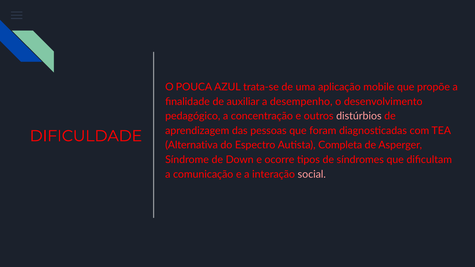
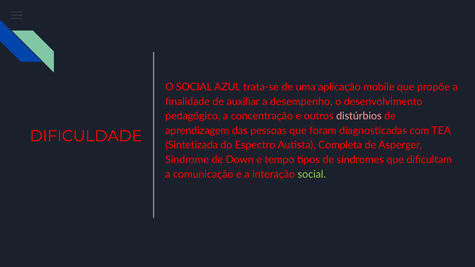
O POUCA: POUCA -> SOCIAL
Alternativa: Alternativa -> Sintetizada
ocorre: ocorre -> tempo
social at (312, 174) colour: pink -> light green
